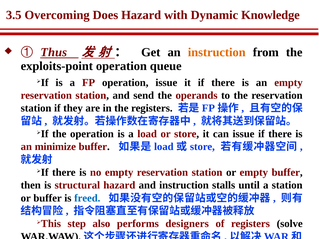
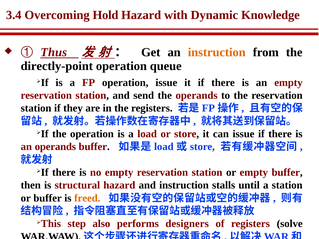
3.5: 3.5 -> 3.4
Does: Does -> Hold
exploits-point: exploits-point -> directly-point
an minimize: minimize -> operands
freed colour: blue -> orange
